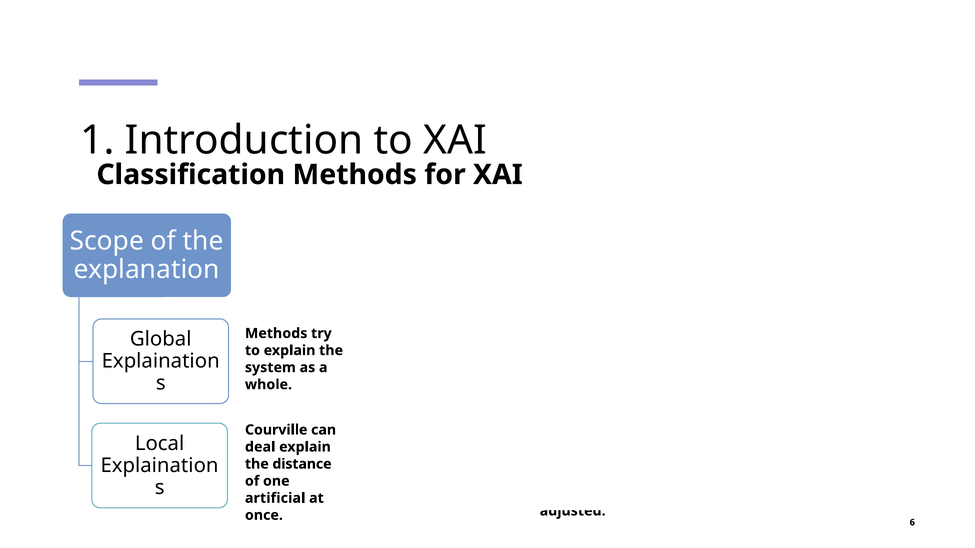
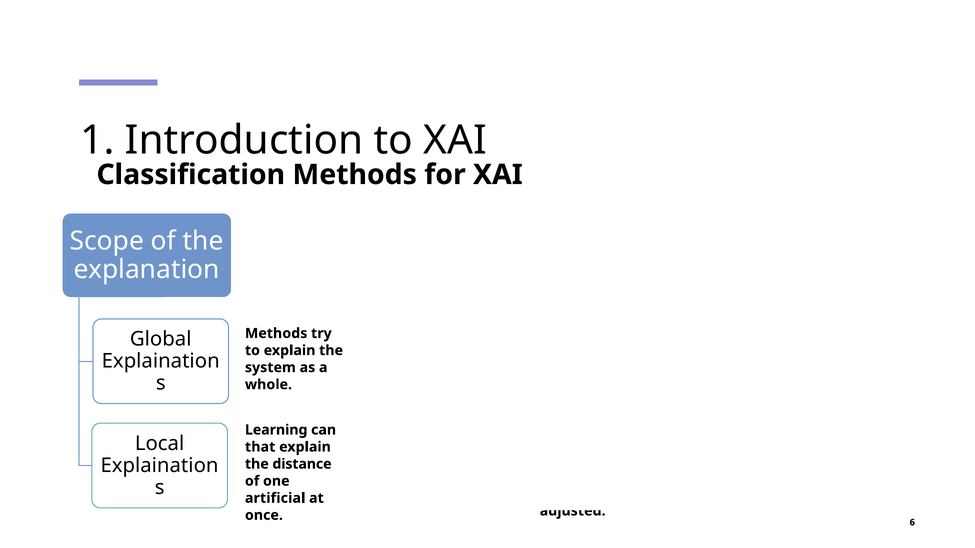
Courville: Courville -> Learning
deal at (260, 447): deal -> that
